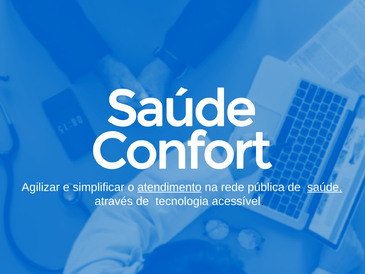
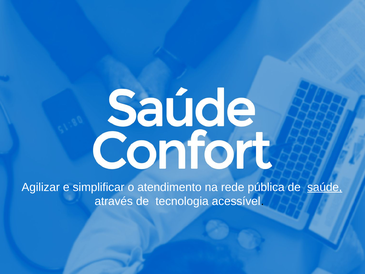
atendimento underline: present -> none
